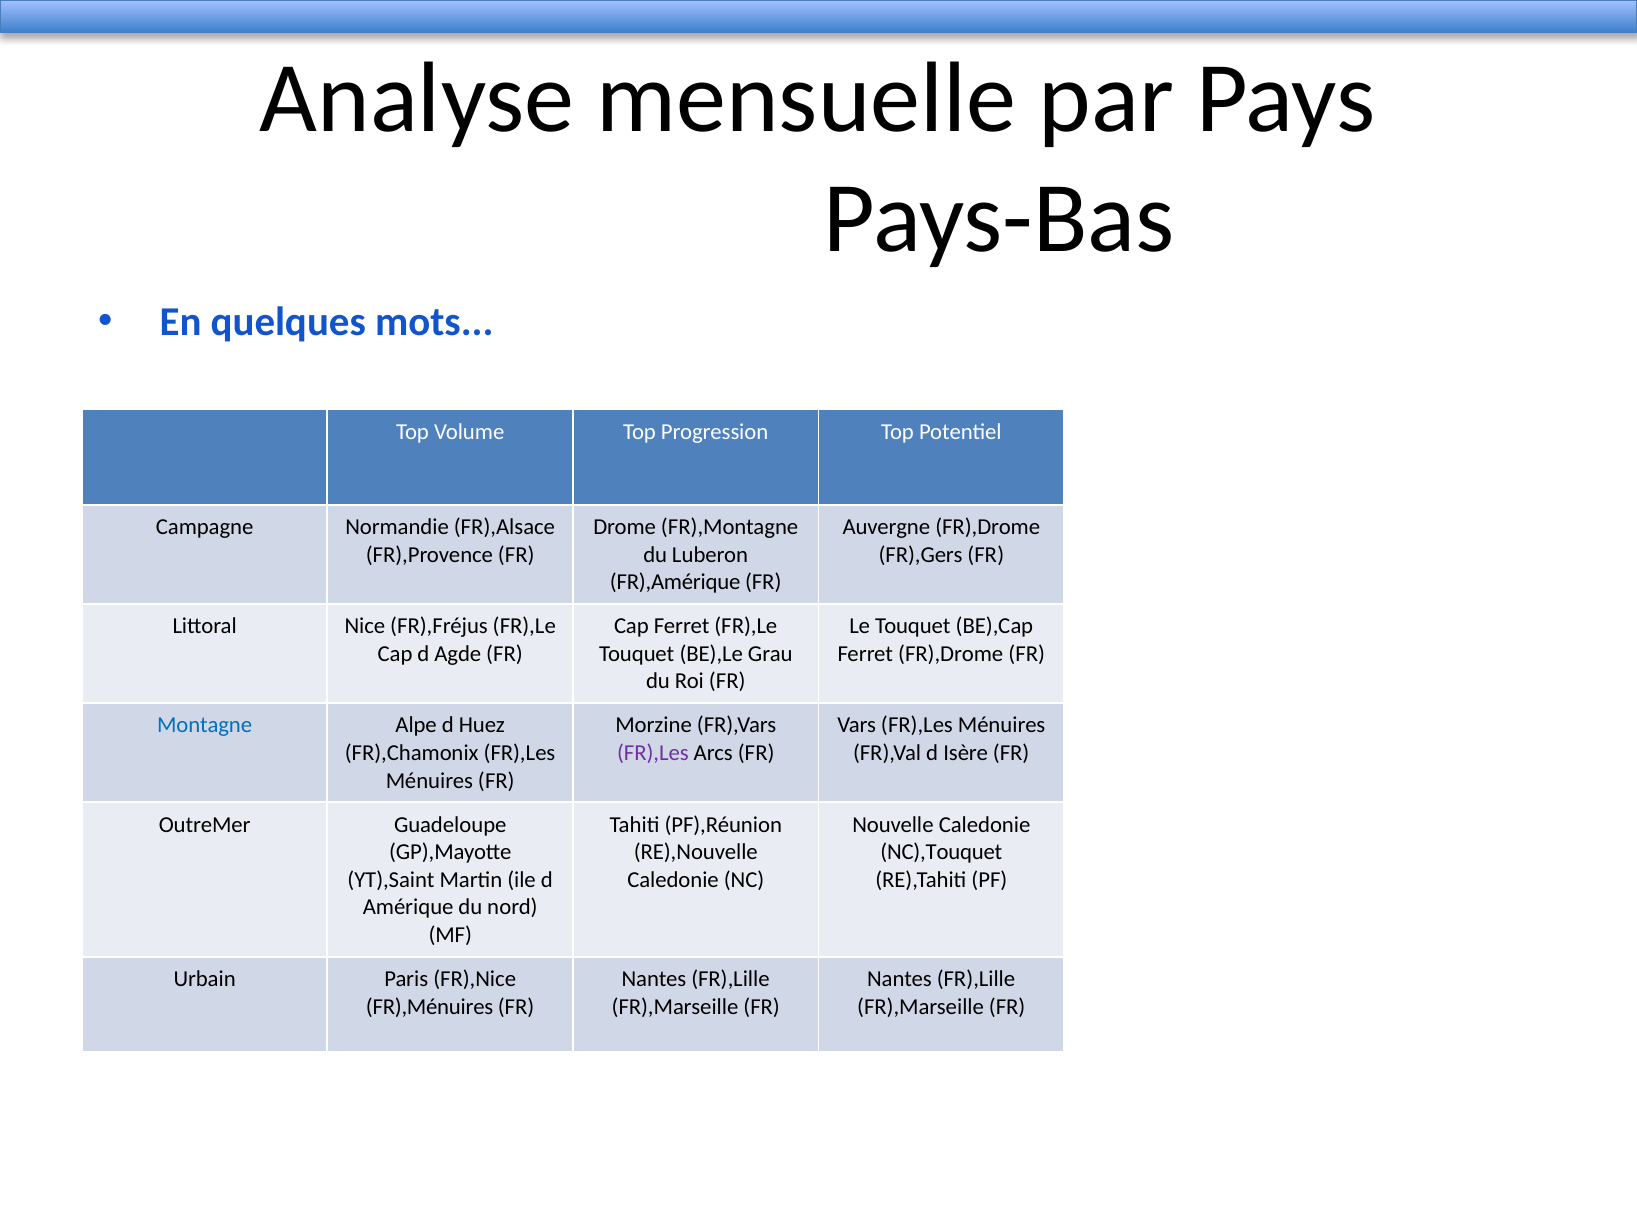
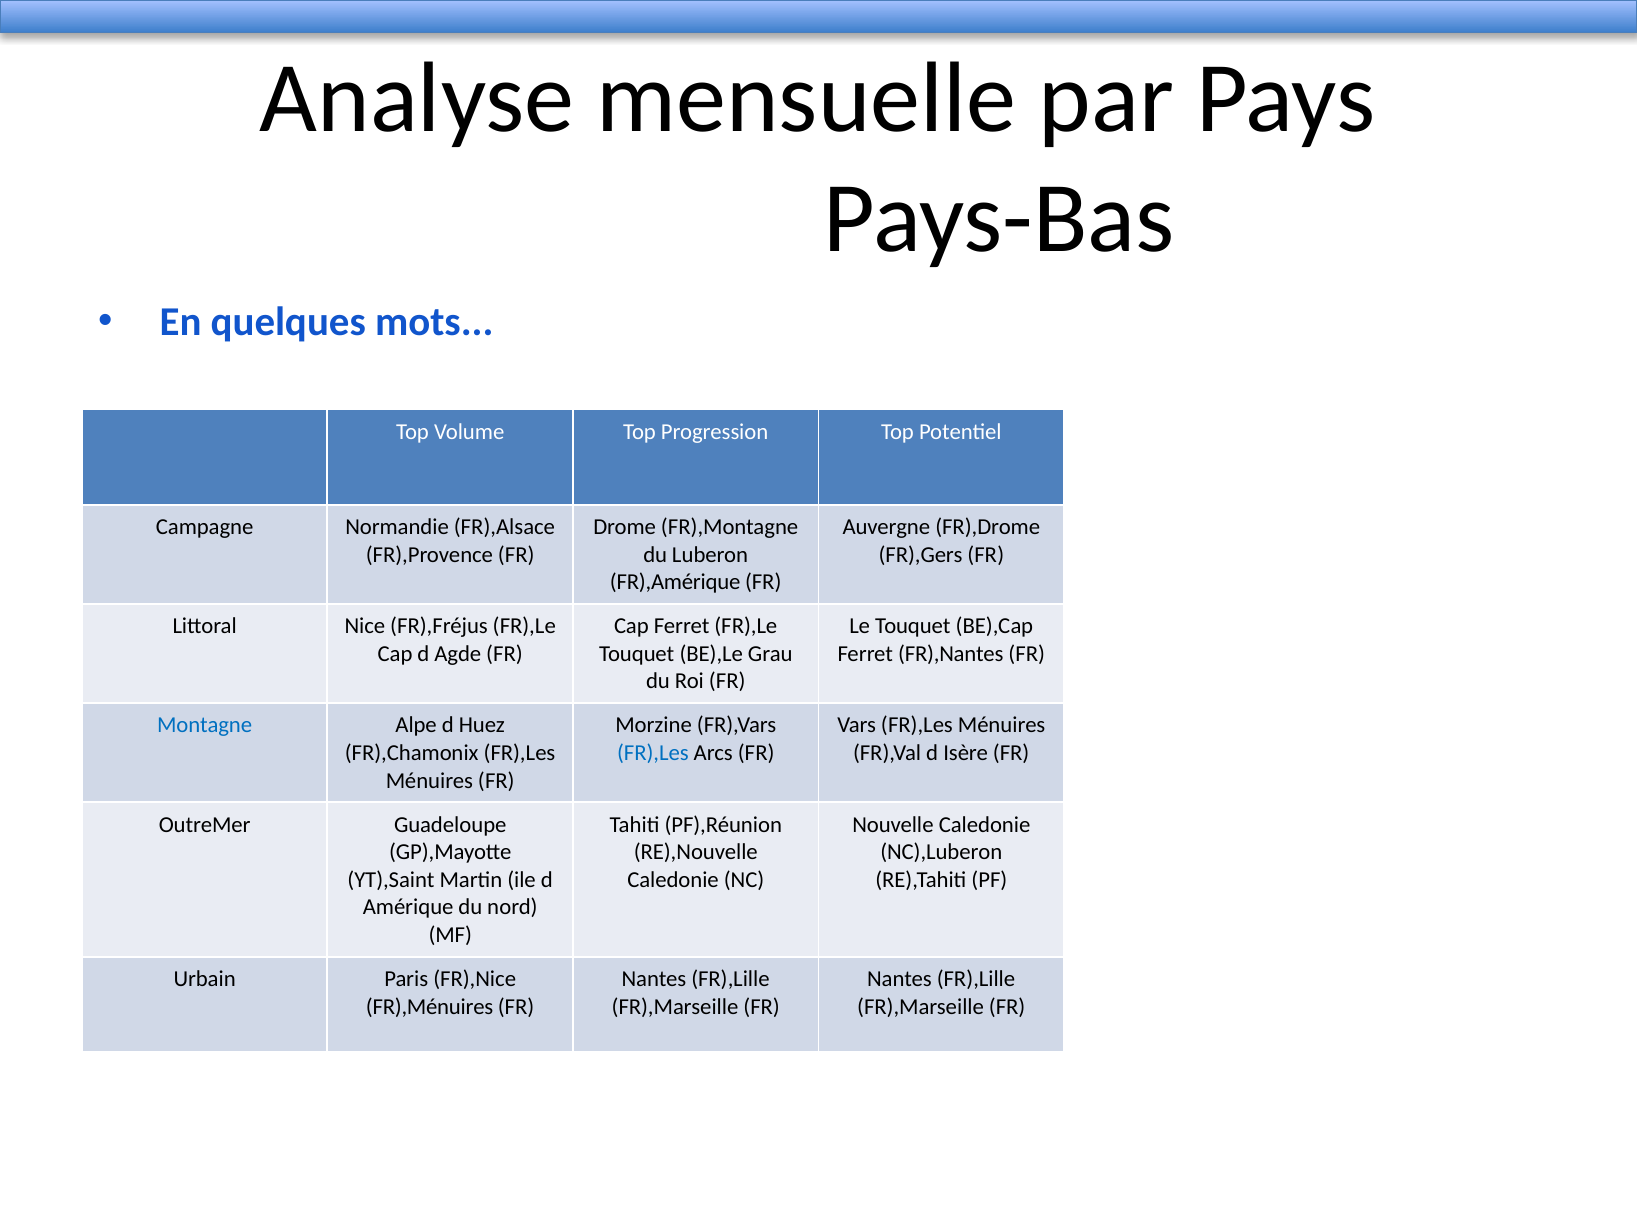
Ferret FR),Drome: FR),Drome -> FR),Nantes
FR),Les at (653, 753) colour: purple -> blue
NC),Touquet: NC),Touquet -> NC),Luberon
